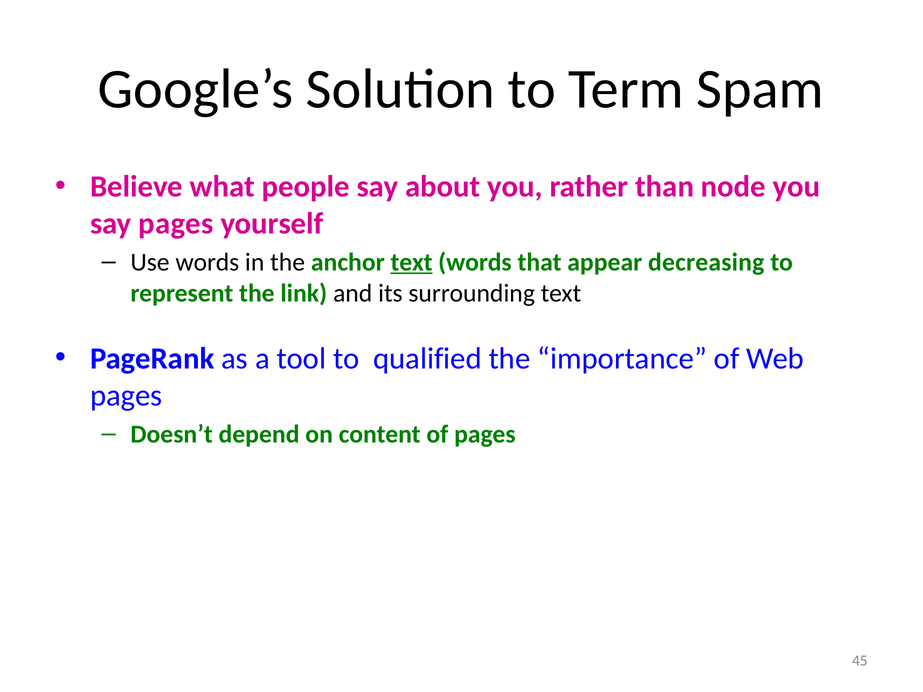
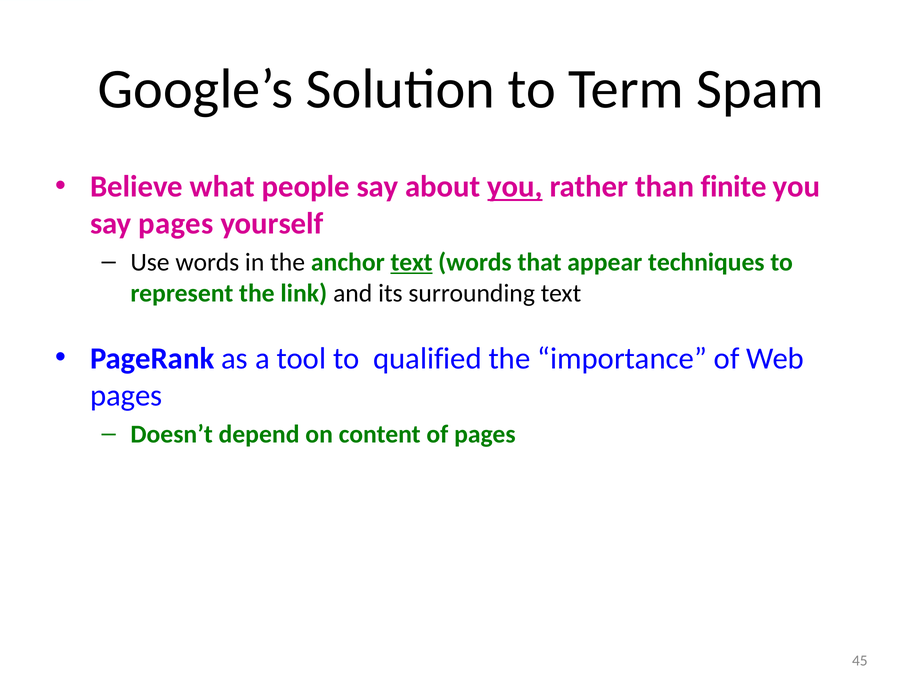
you at (515, 187) underline: none -> present
node: node -> finite
decreasing: decreasing -> techniques
